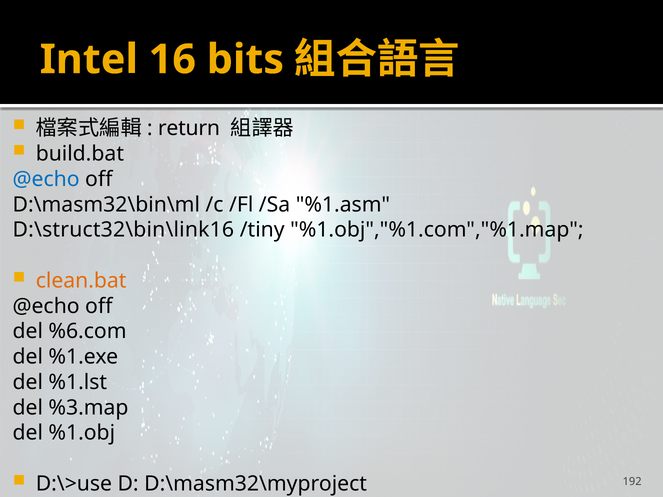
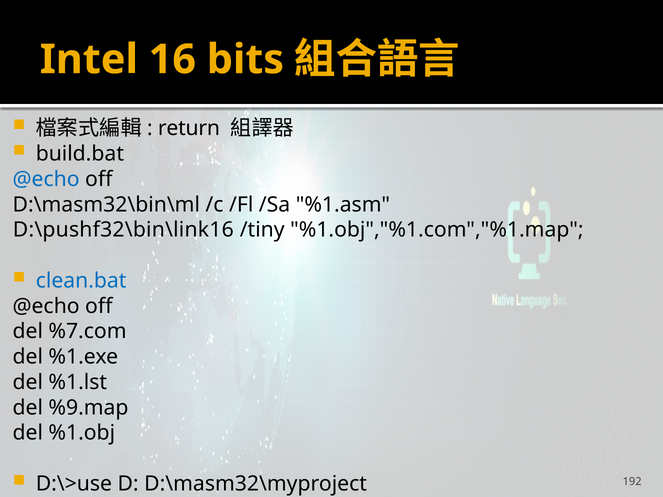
D:\struct32\bin\link16: D:\struct32\bin\link16 -> D:\pushf32\bin\link16
clean.bat colour: orange -> blue
%6.com: %6.com -> %7.com
%3.map: %3.map -> %9.map
